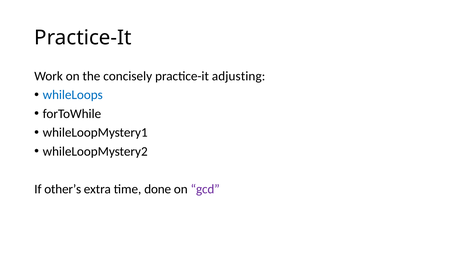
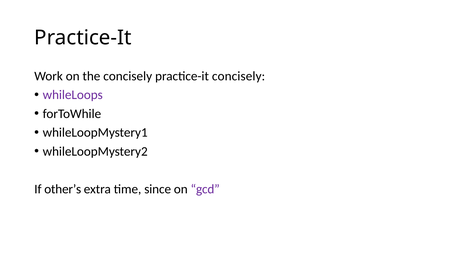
practice-it adjusting: adjusting -> concisely
whileLoops colour: blue -> purple
done: done -> since
